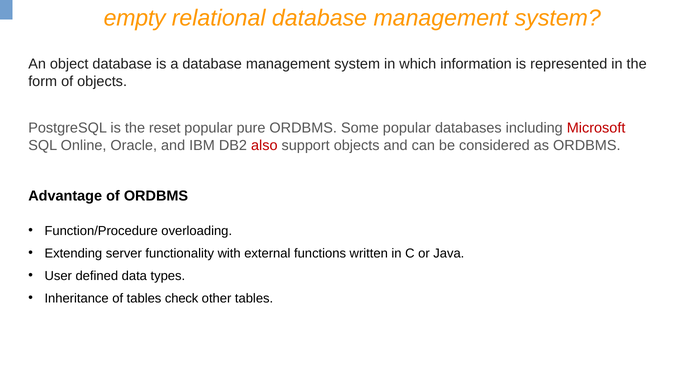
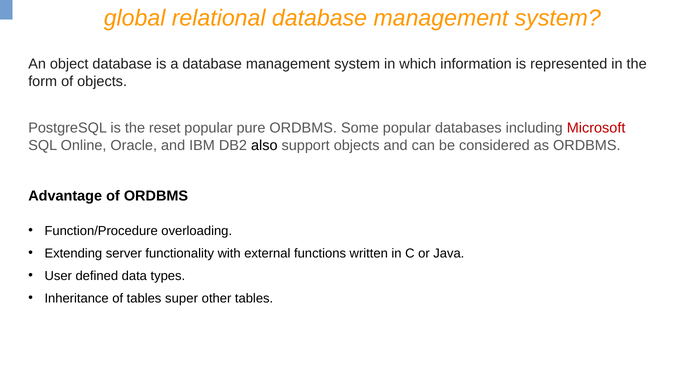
empty: empty -> global
also colour: red -> black
check: check -> super
